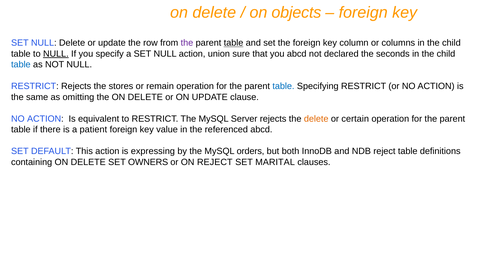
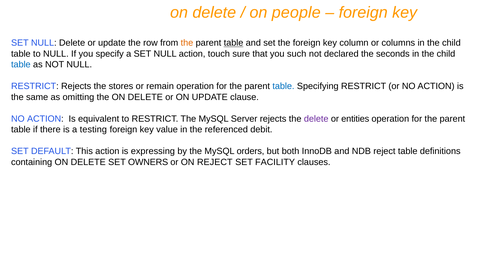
objects: objects -> people
the at (187, 43) colour: purple -> orange
NULL at (56, 54) underline: present -> none
union: union -> touch
you abcd: abcd -> such
delete at (316, 119) colour: orange -> purple
certain: certain -> entities
patient: patient -> testing
referenced abcd: abcd -> debit
MARITAL: MARITAL -> FACILITY
